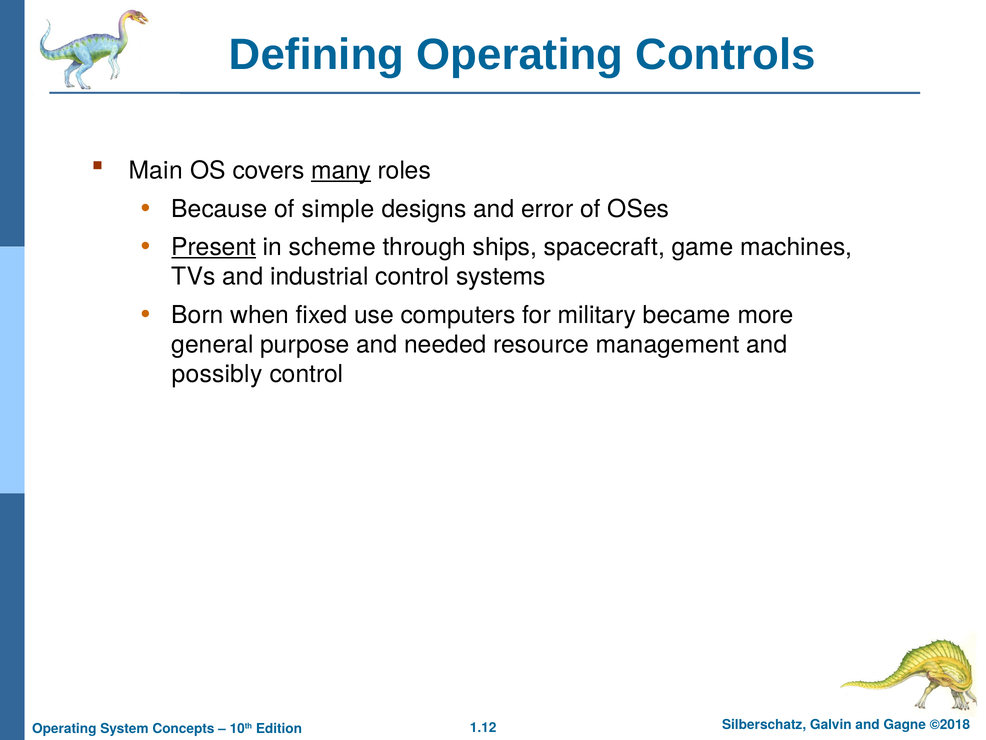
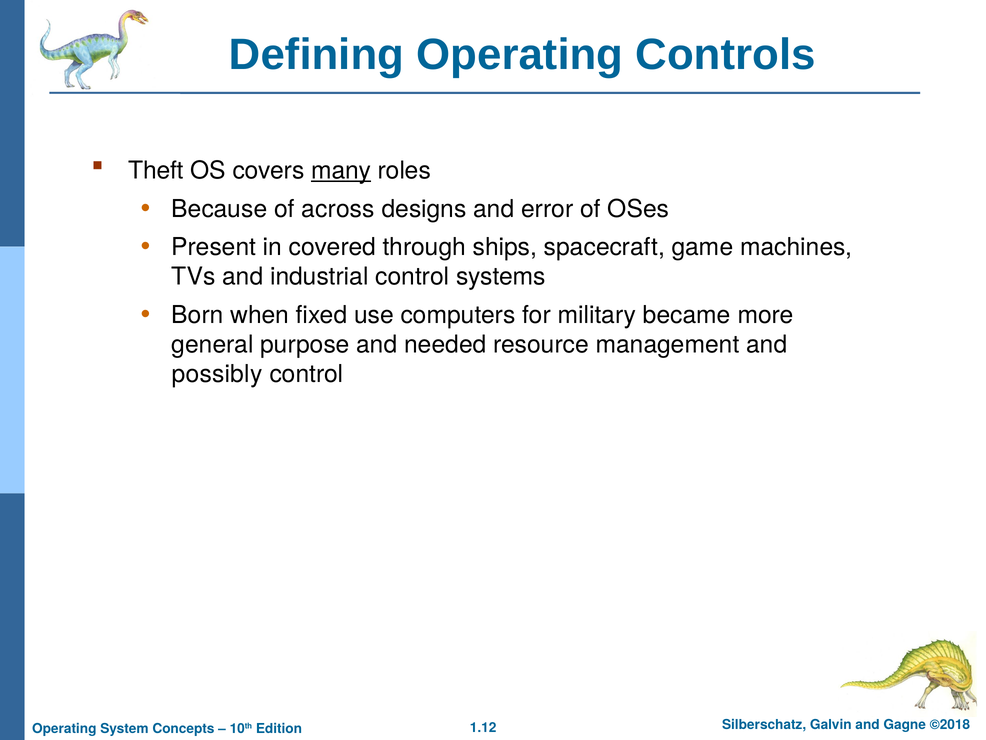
Main: Main -> Theft
simple: simple -> across
Present underline: present -> none
scheme: scheme -> covered
